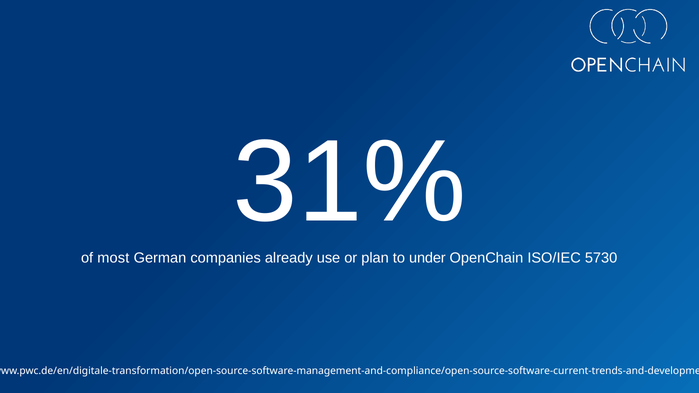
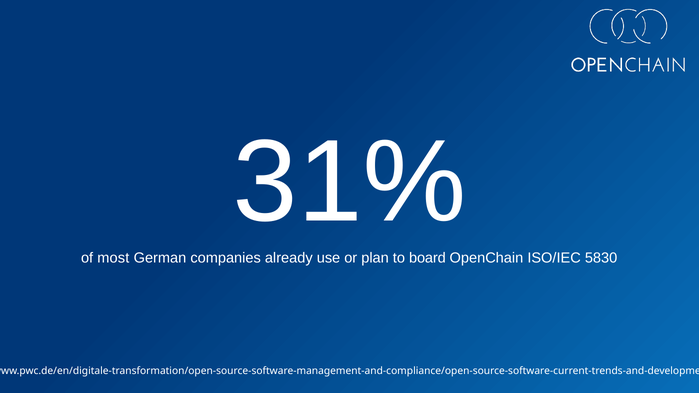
under: under -> board
5730: 5730 -> 5830
